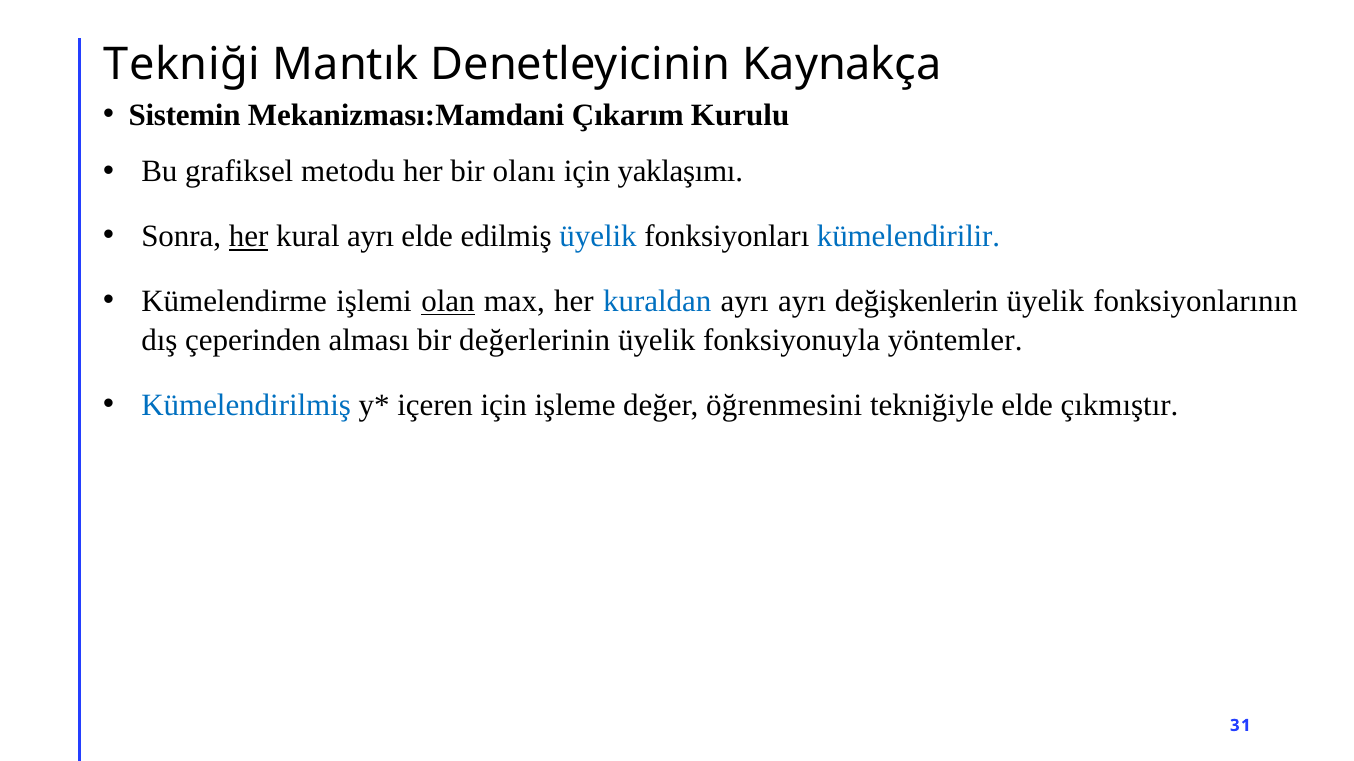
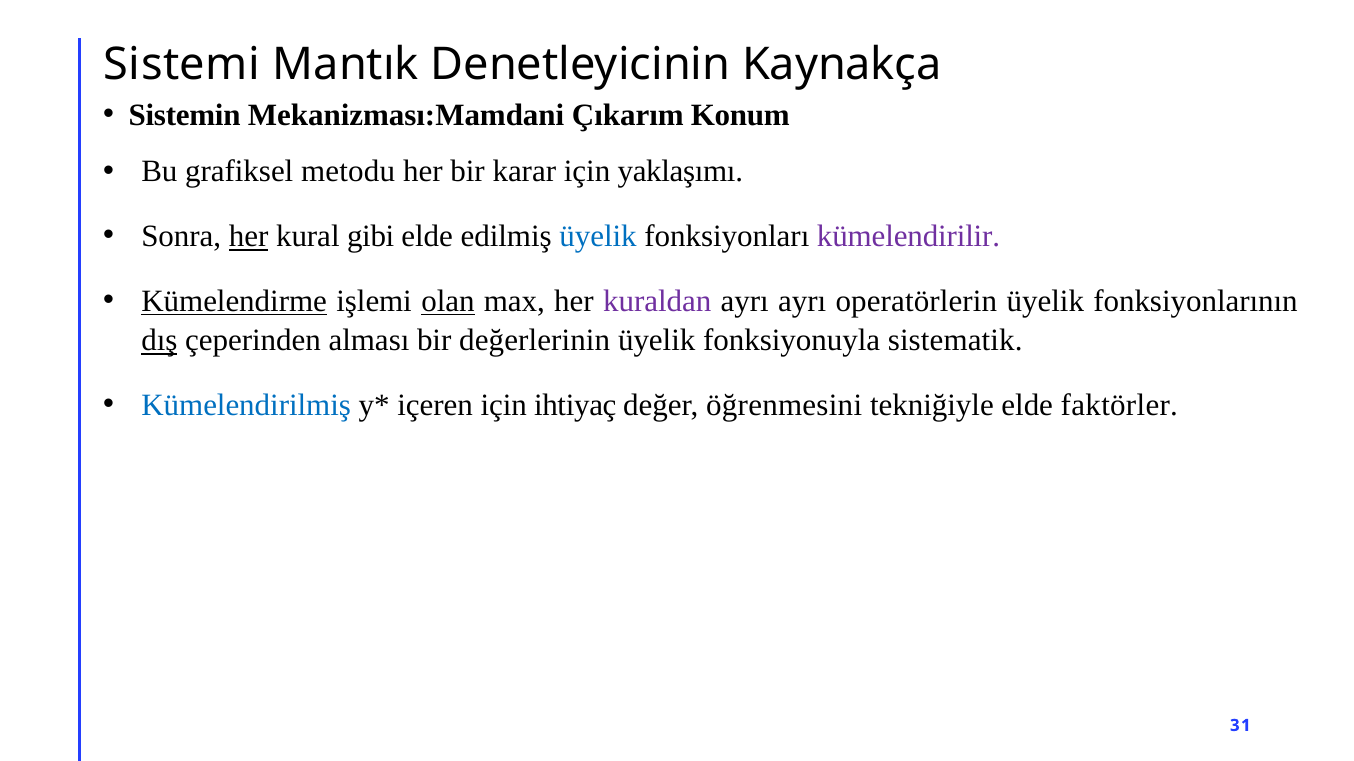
Tekniği: Tekniği -> Sistemi
Kurulu: Kurulu -> Konum
olanı: olanı -> karar
kural ayrı: ayrı -> gibi
kümelendirilir colour: blue -> purple
Kümelendirme underline: none -> present
kuraldan colour: blue -> purple
değişkenlerin: değişkenlerin -> operatörlerin
dış underline: none -> present
yöntemler: yöntemler -> sistematik
işleme: işleme -> ihtiyaç
çıkmıştır: çıkmıştır -> faktörler
